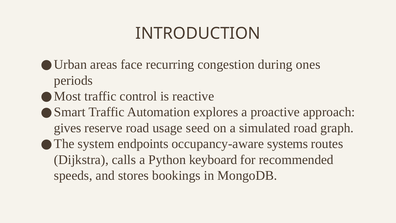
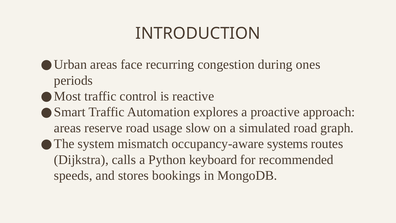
gives at (68, 128): gives -> areas
seed: seed -> slow
endpoints: endpoints -> mismatch
